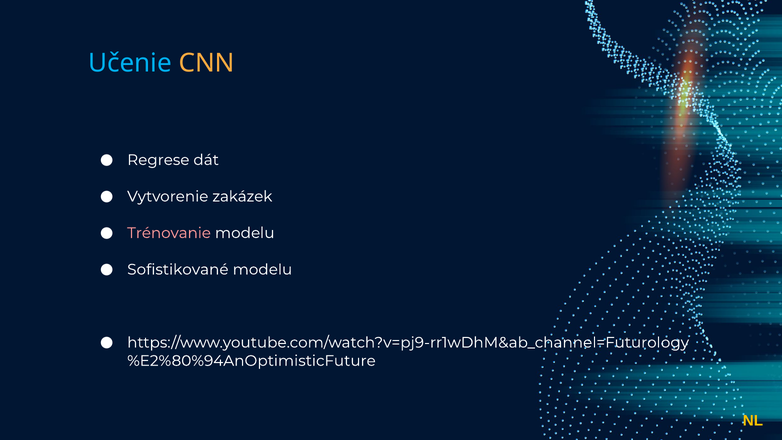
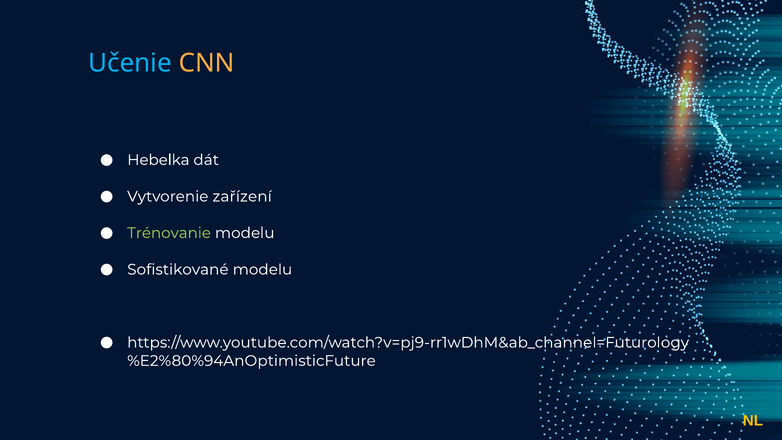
Regrese: Regrese -> Hebelka
zakázek: zakázek -> zařízení
Trénovanie colour: pink -> light green
